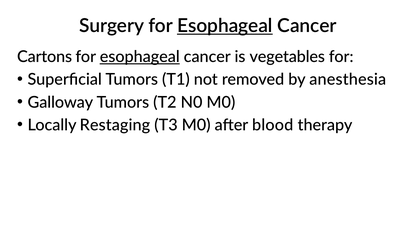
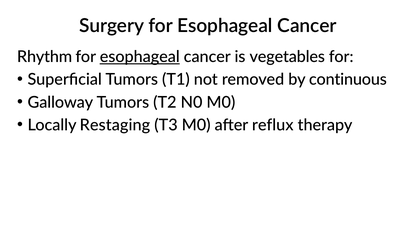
Esophageal at (225, 26) underline: present -> none
Cartons: Cartons -> Rhythm
anesthesia: anesthesia -> continuous
blood: blood -> reflux
